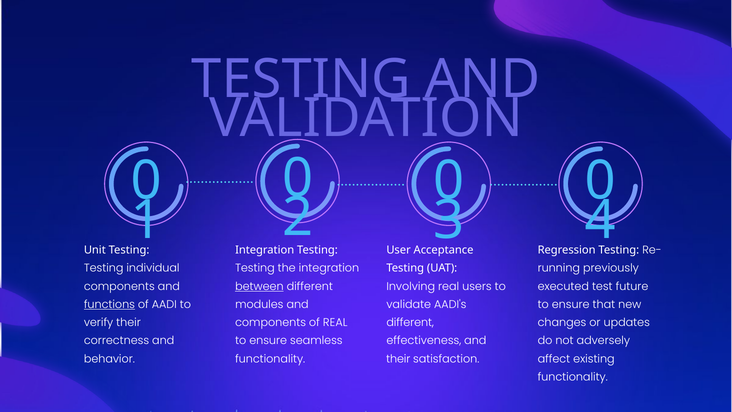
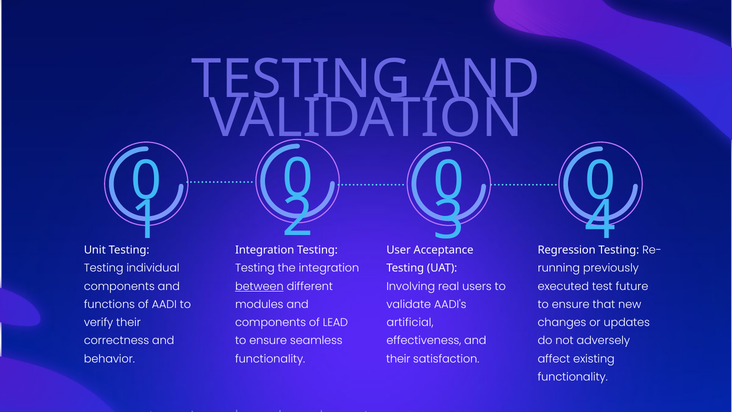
functions underline: present -> none
of REAL: REAL -> LEAD
different at (410, 322): different -> artificial
